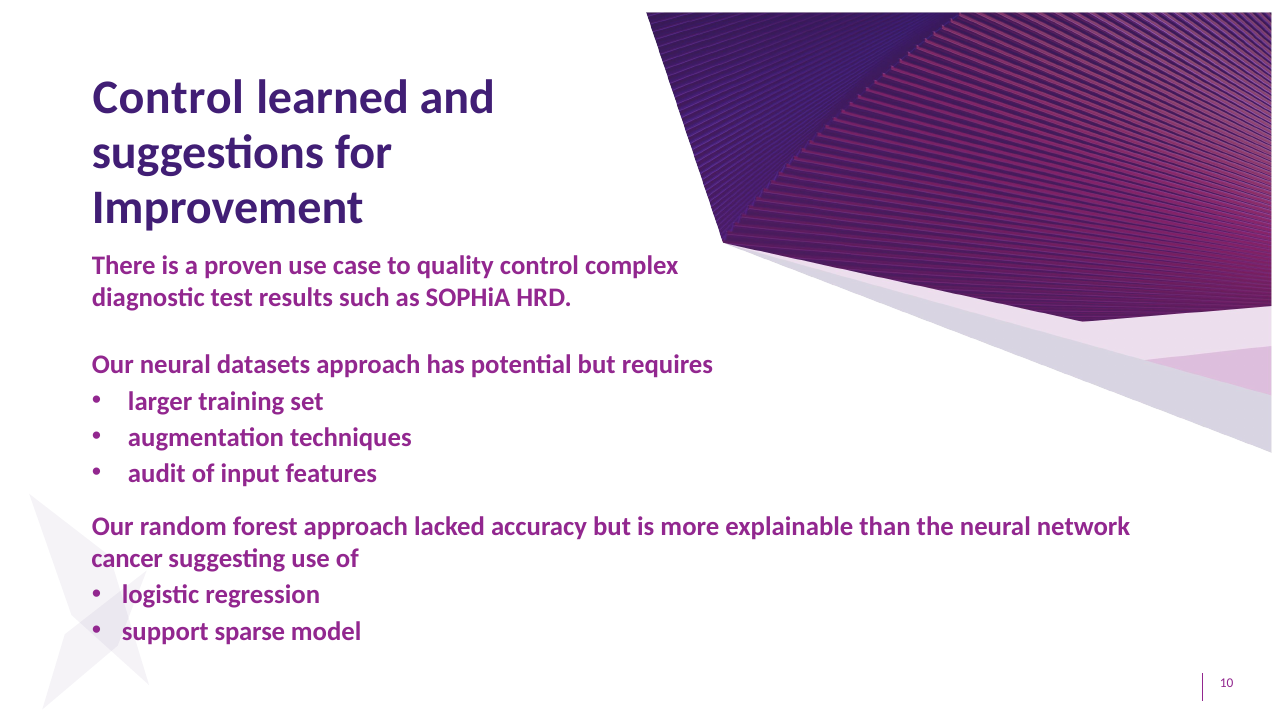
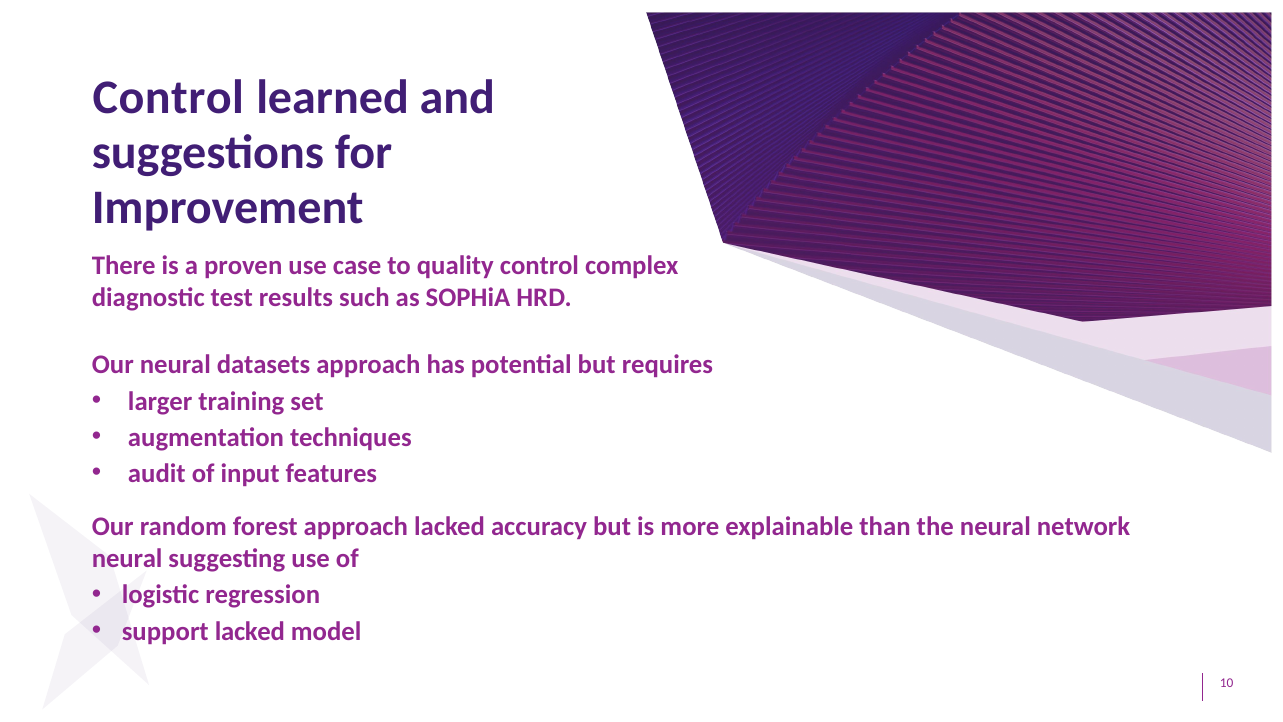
cancer at (127, 559): cancer -> neural
support sparse: sparse -> lacked
